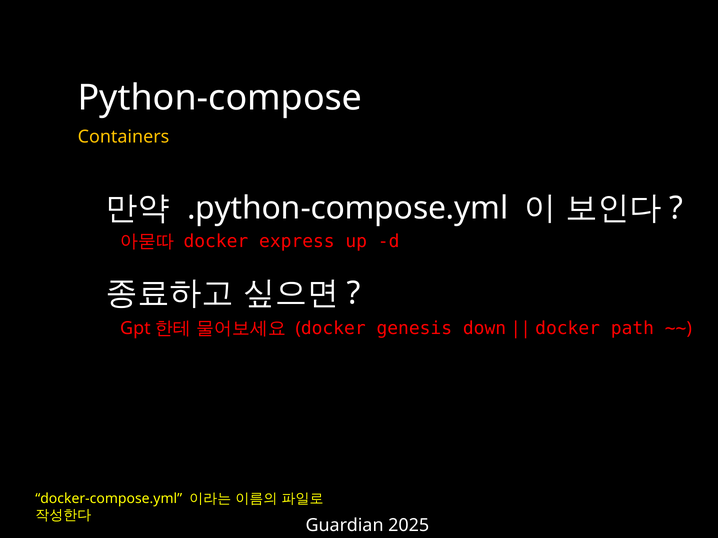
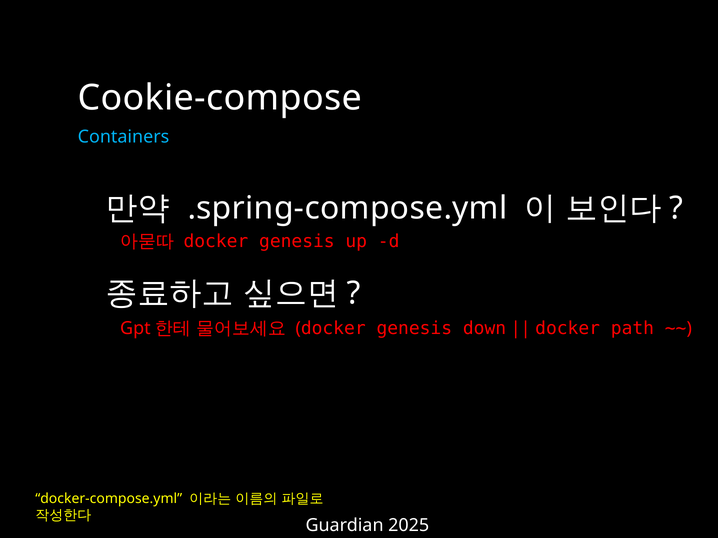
Python-compose: Python-compose -> Cookie-compose
Containers colour: yellow -> light blue
.python-compose.yml: .python-compose.yml -> .spring-compose.yml
express at (297, 242): express -> genesis
